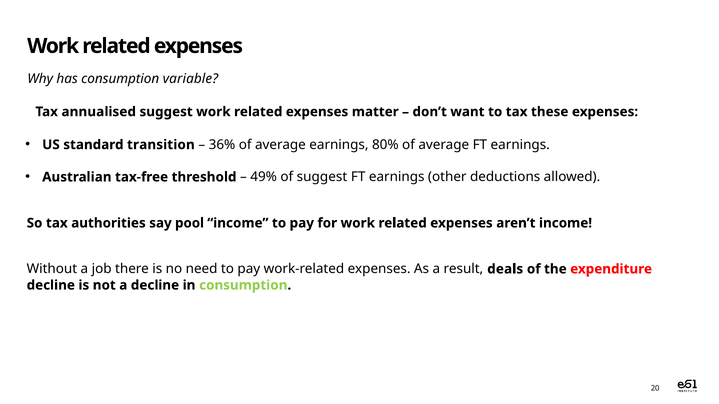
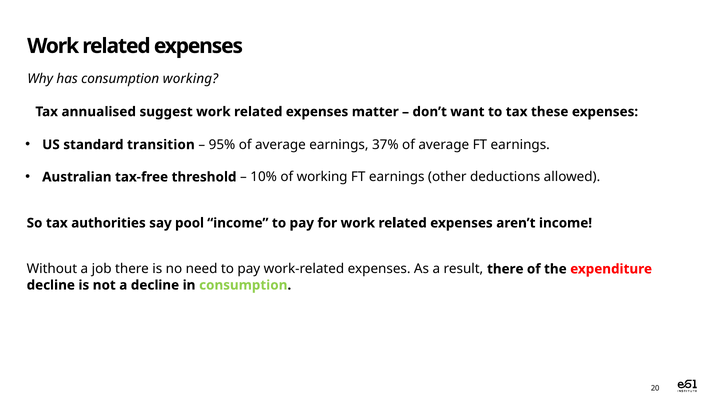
consumption variable: variable -> working
36%: 36% -> 95%
80%: 80% -> 37%
49%: 49% -> 10%
of suggest: suggest -> working
result deals: deals -> there
